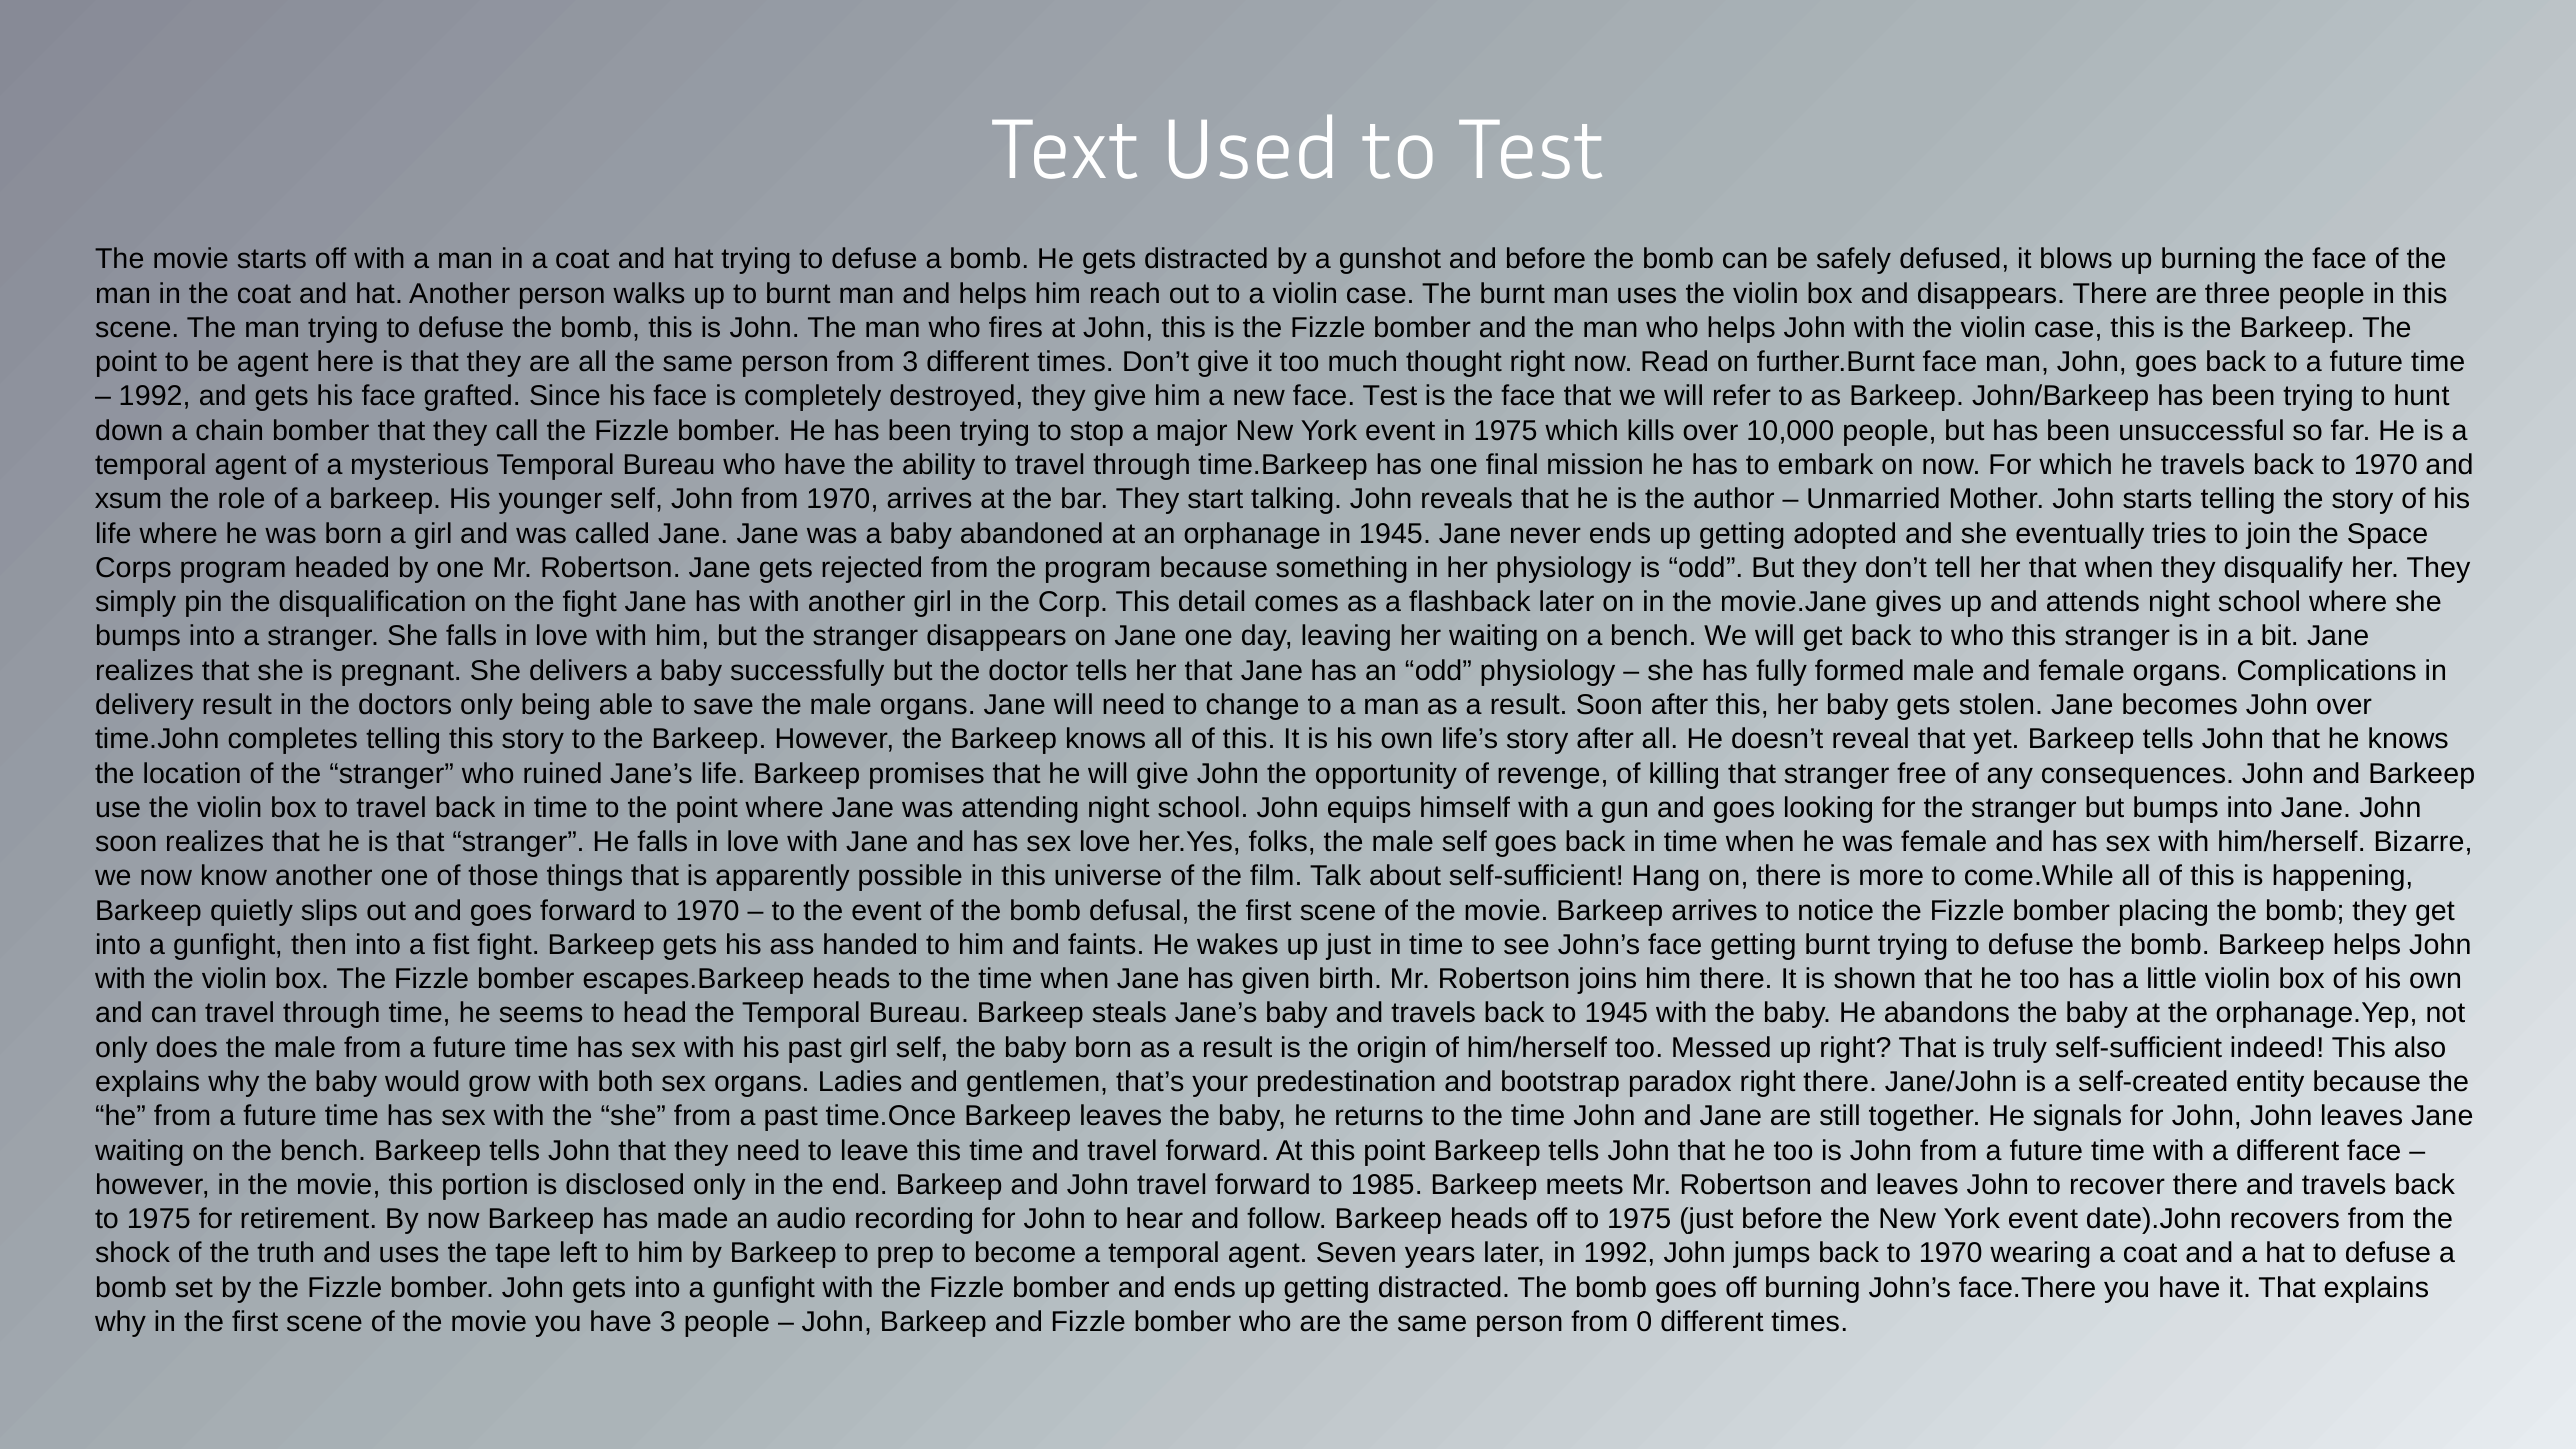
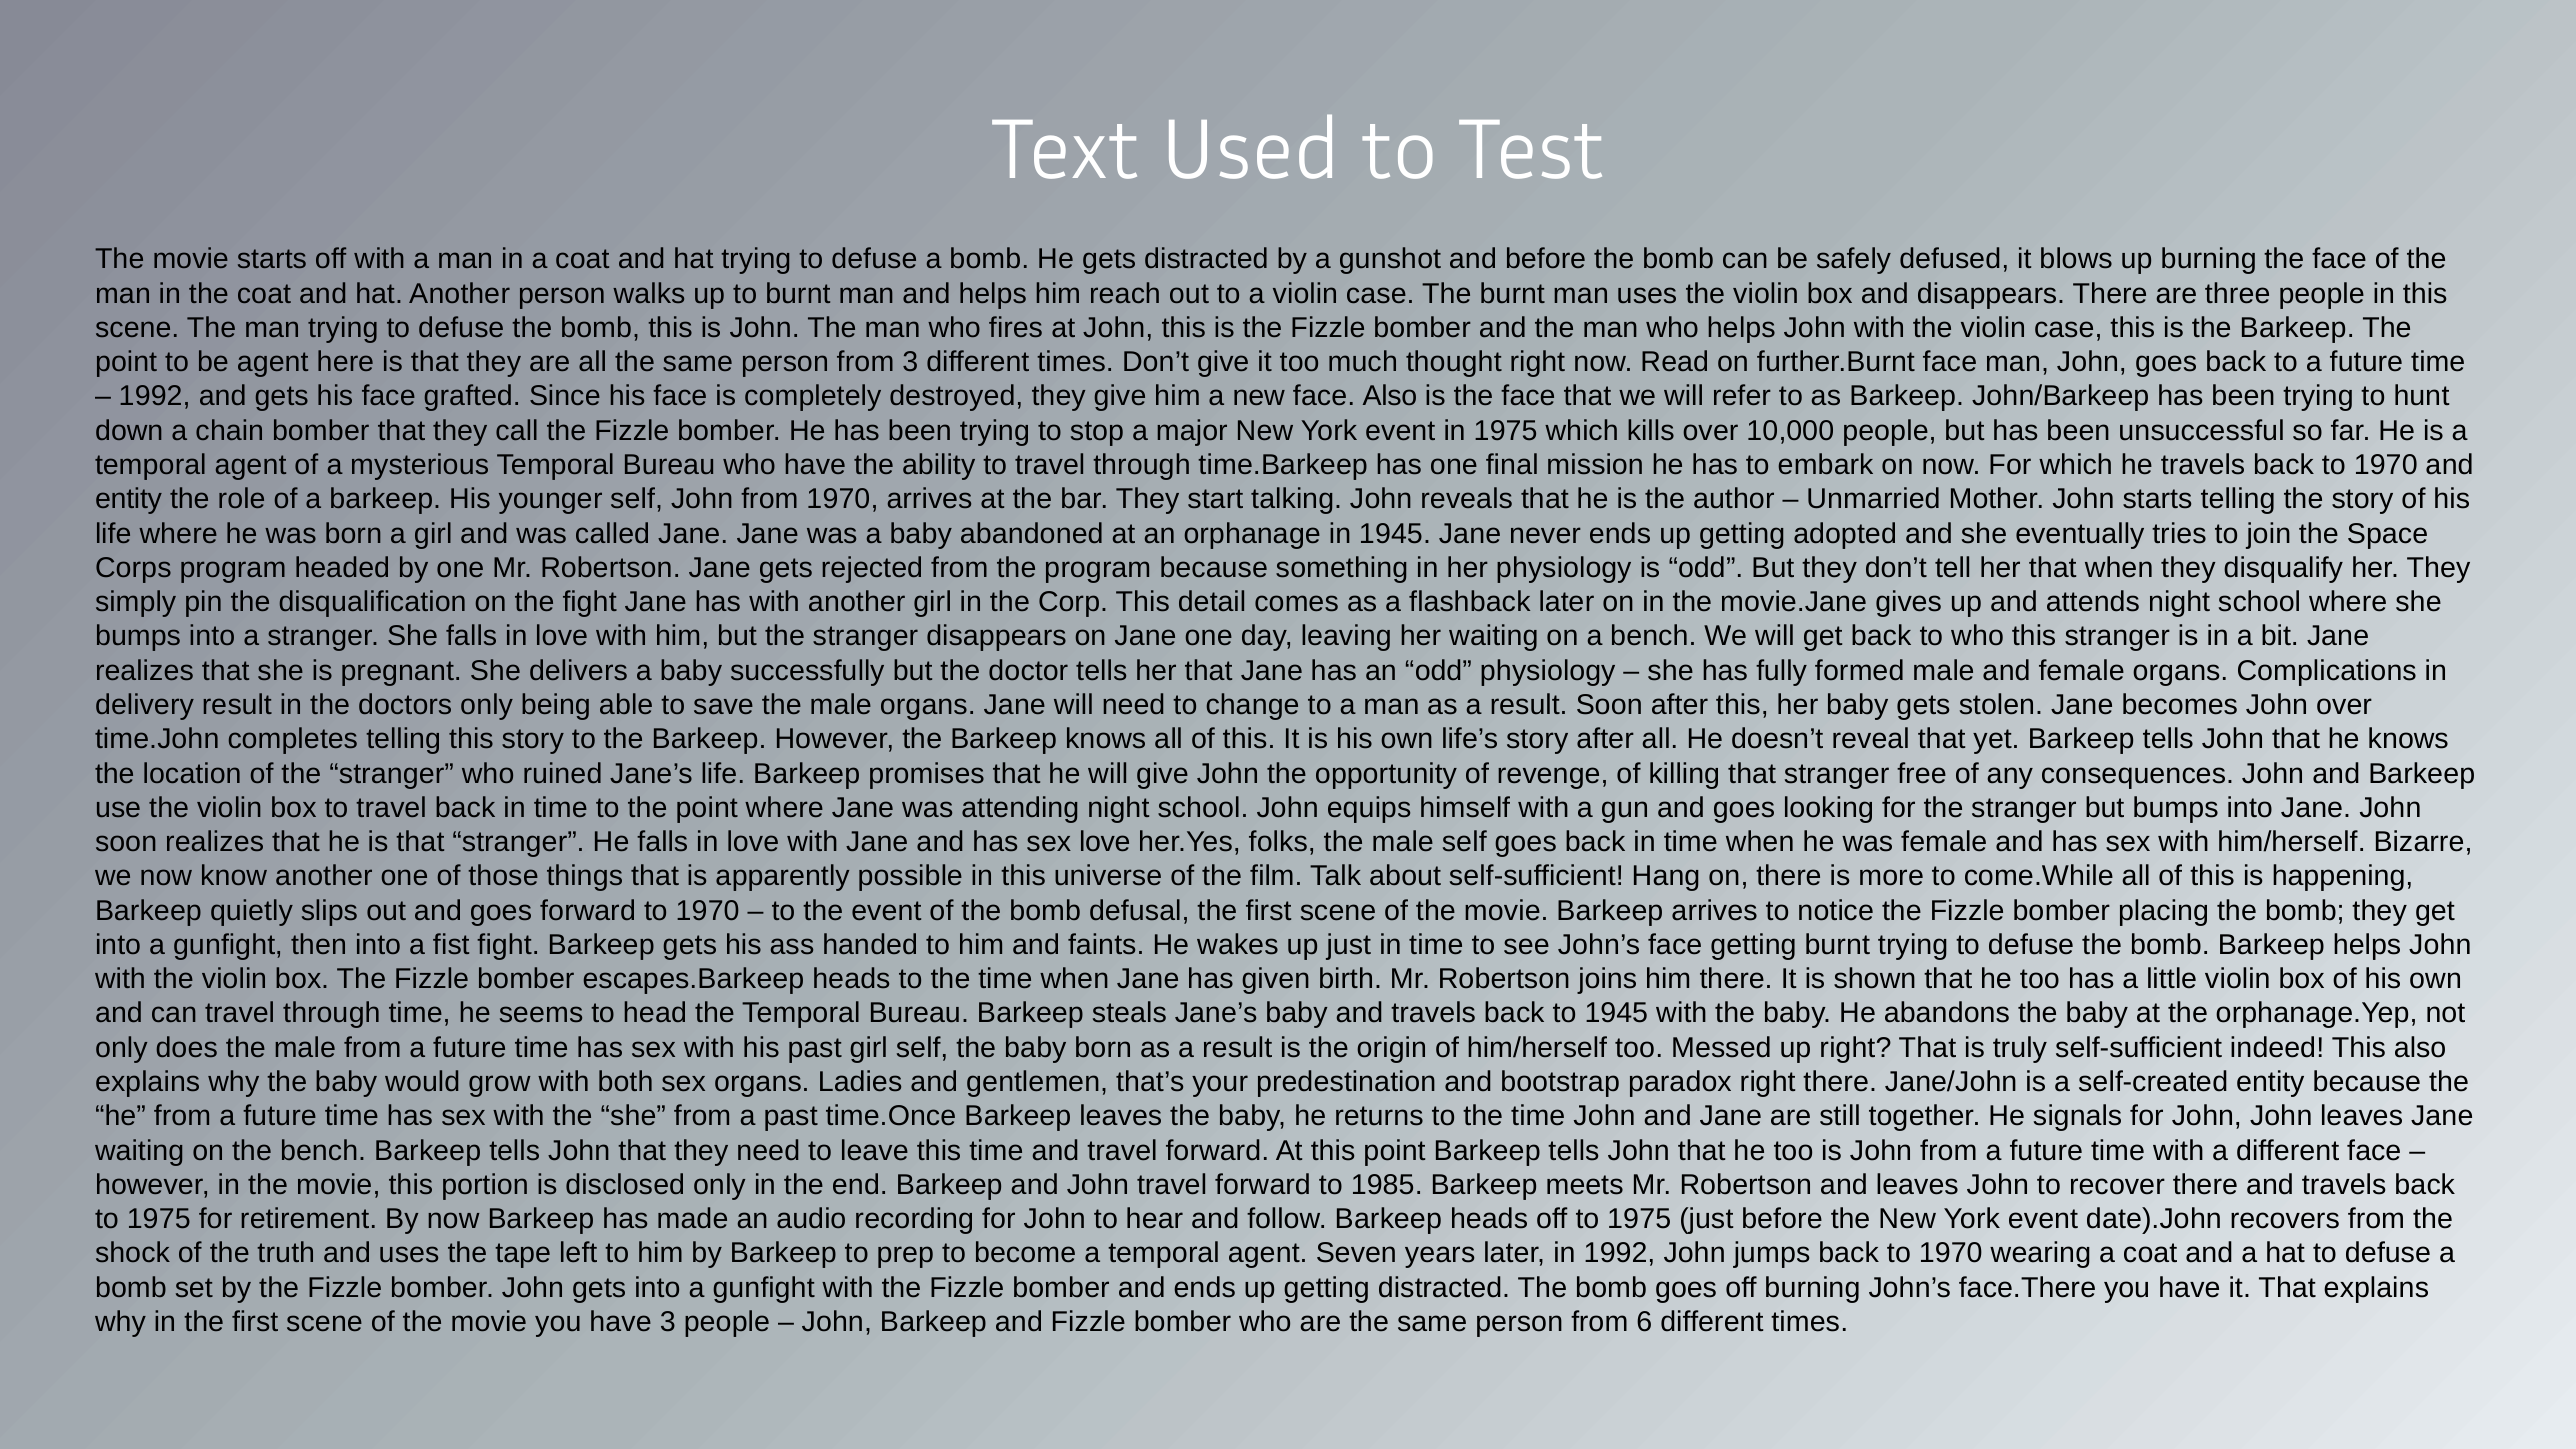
face Test: Test -> Also
xsum at (129, 499): xsum -> entity
0: 0 -> 6
